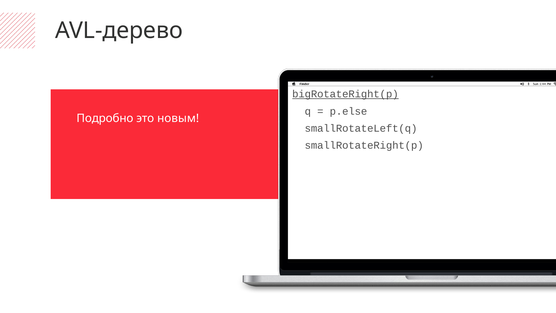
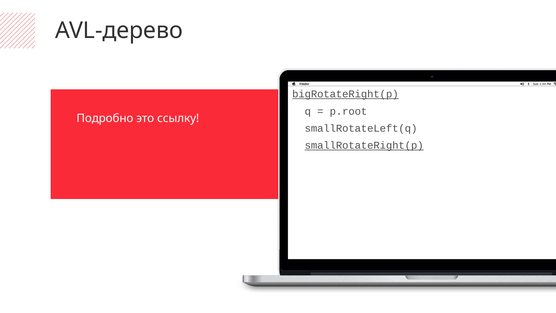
p.else: p.else -> p.root
новым: новым -> ссылку
smallRotateRight(p underline: none -> present
